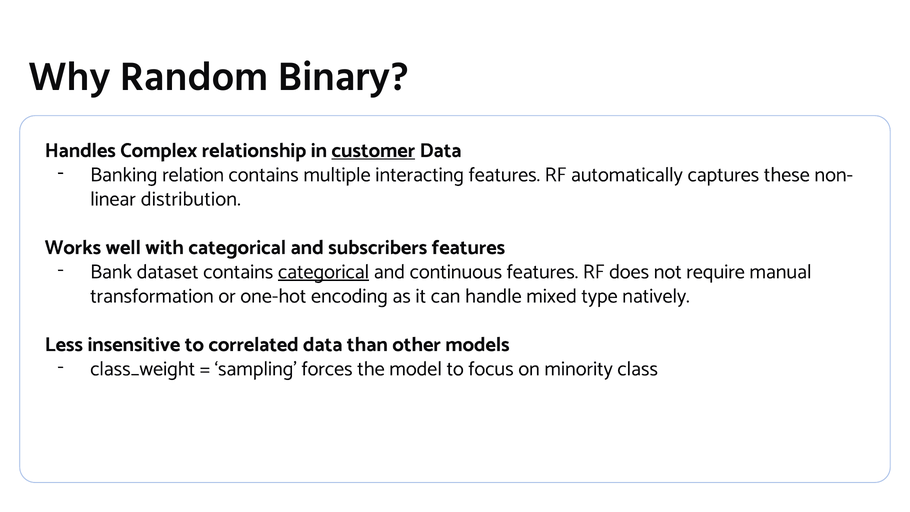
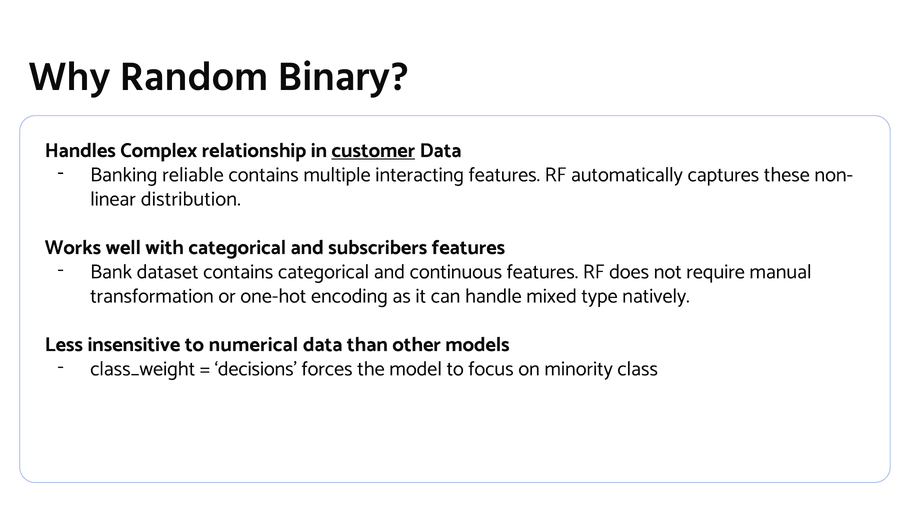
relation: relation -> reliable
categorical at (324, 272) underline: present -> none
correlated: correlated -> numerical
sampling: sampling -> decisions
